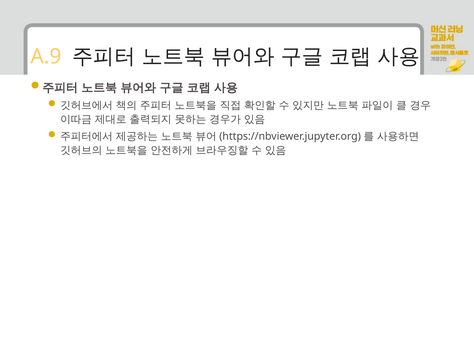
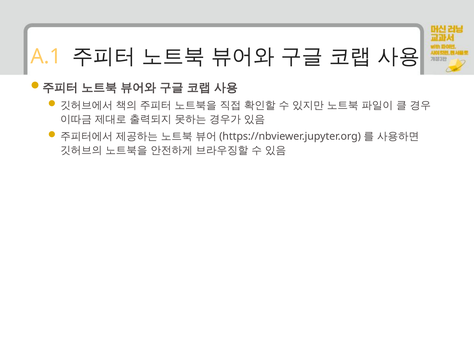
A.9: A.9 -> A.1
